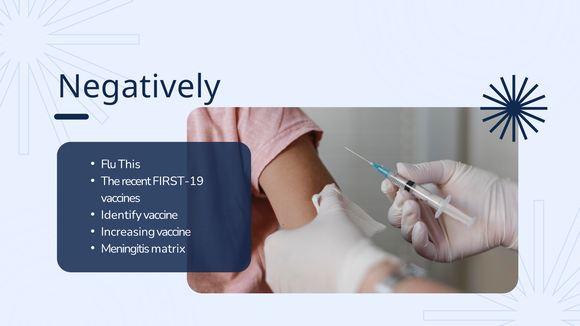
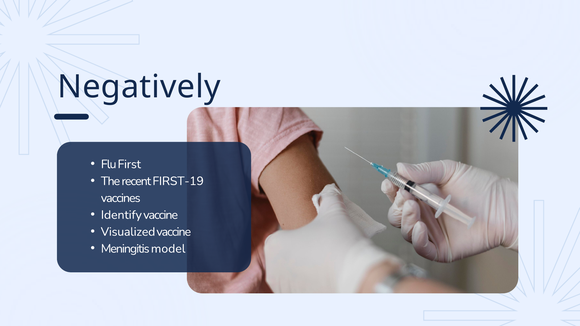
This: This -> First
Increasing: Increasing -> Visualized
matrix: matrix -> model
